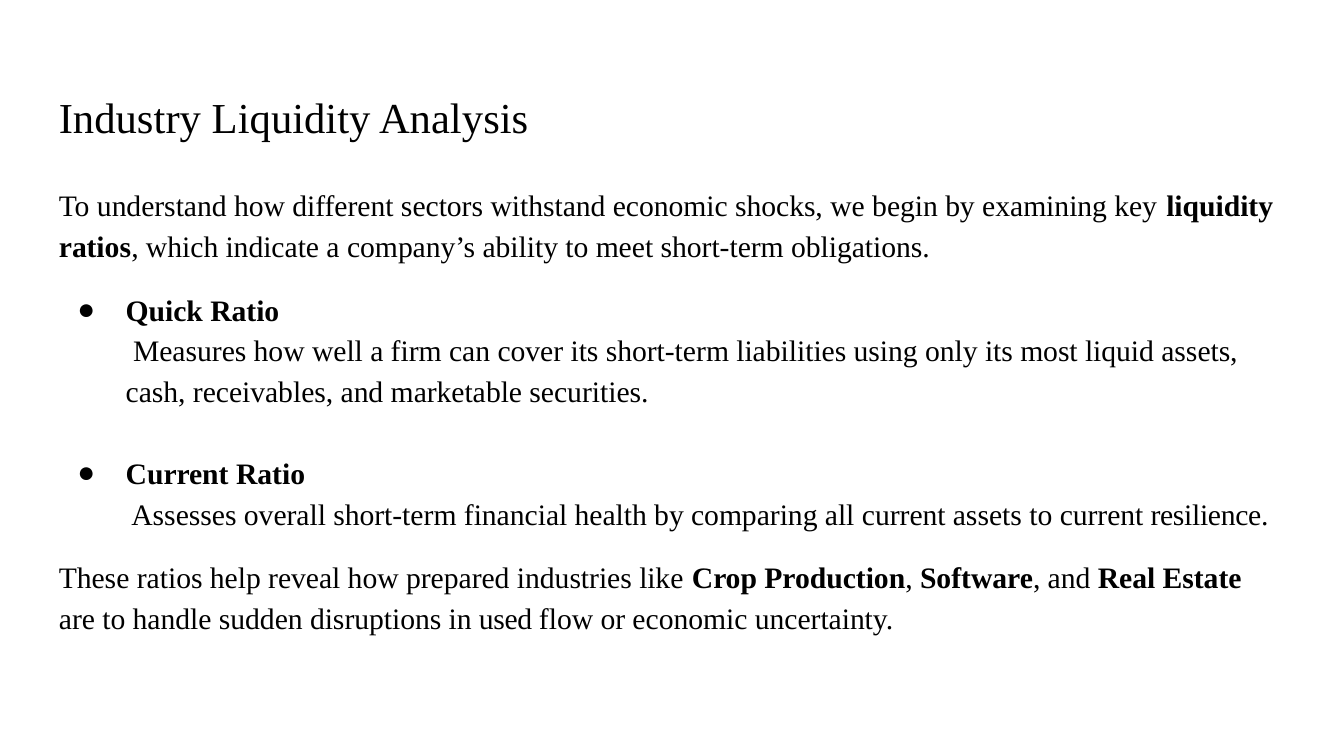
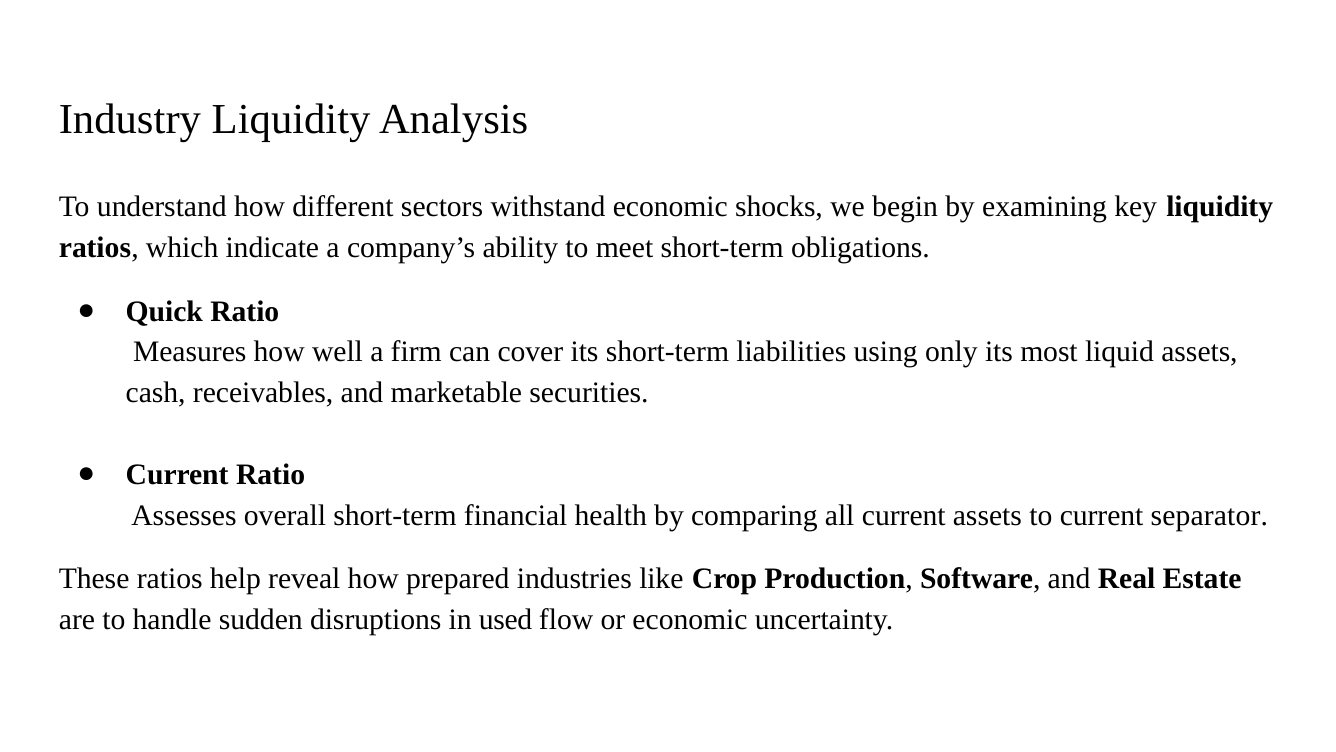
resilience: resilience -> separator
